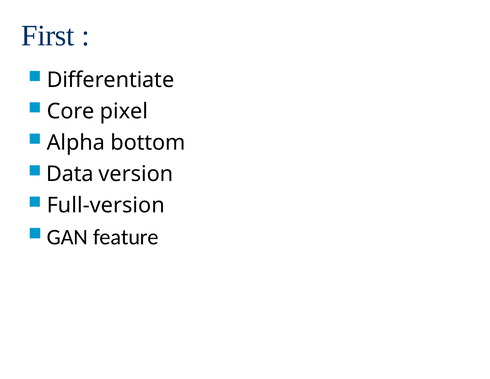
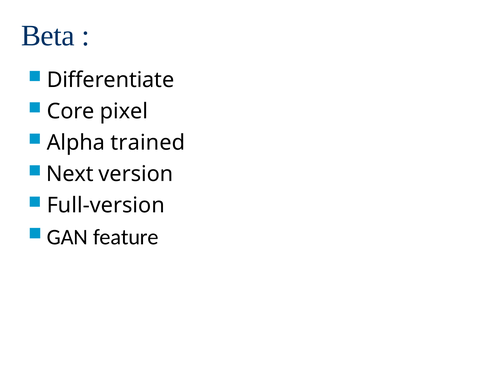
First: First -> Beta
bottom: bottom -> trained
Data: Data -> Next
